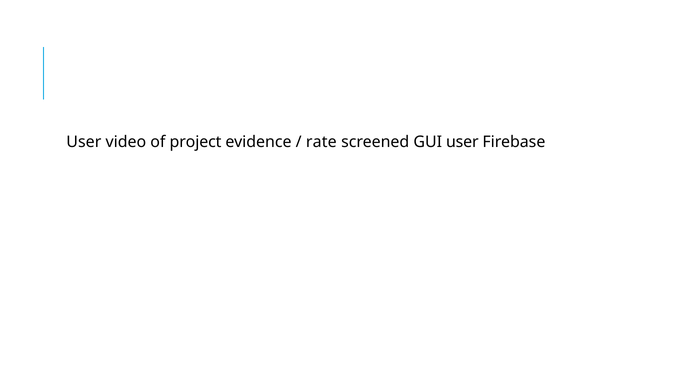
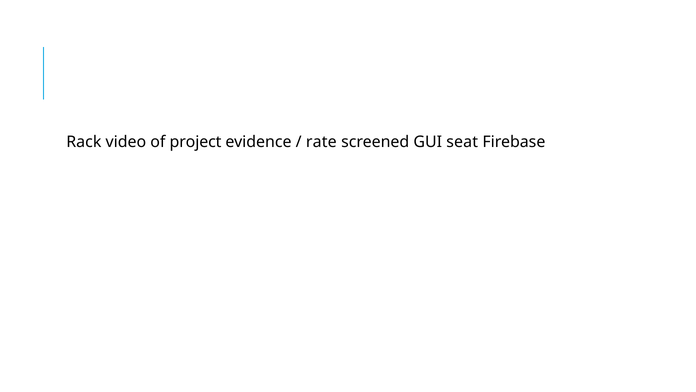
User at (84, 142): User -> Rack
GUI user: user -> seat
